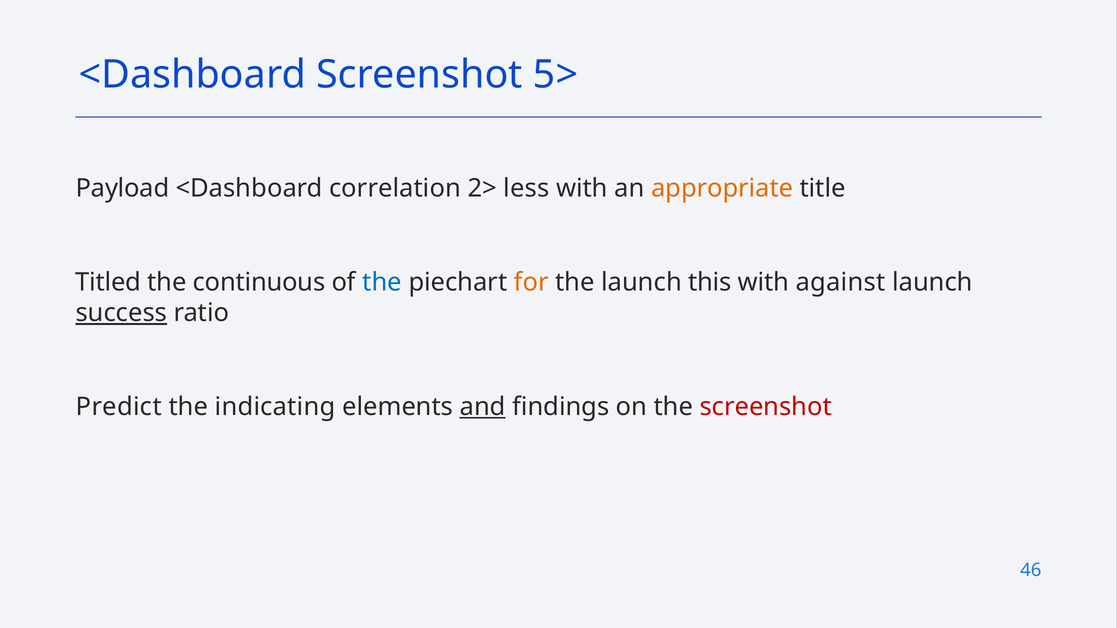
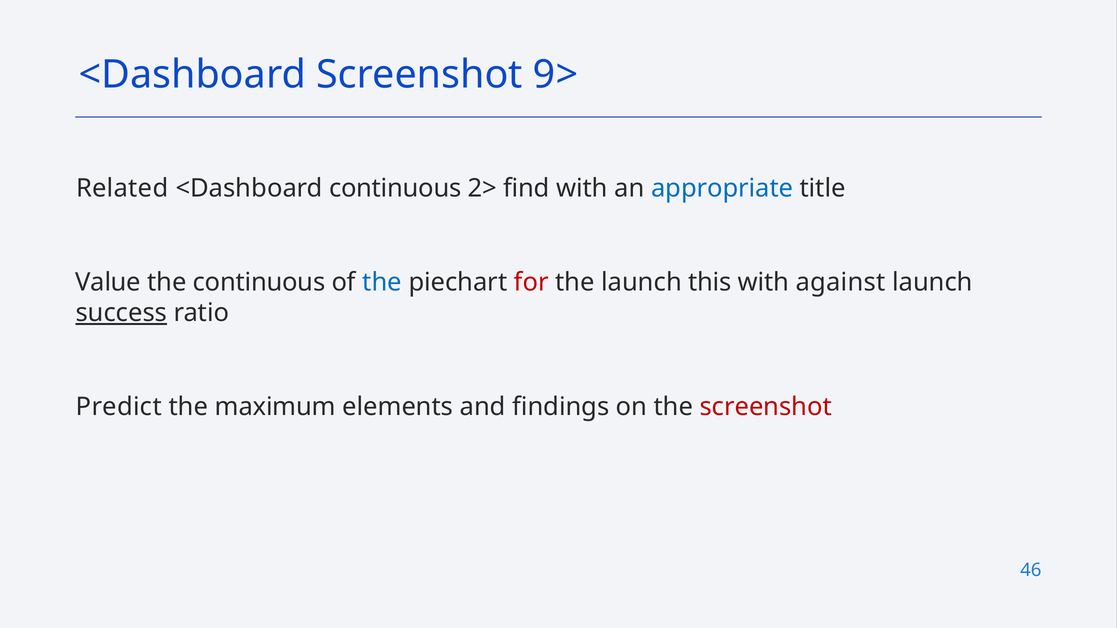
5>: 5> -> 9>
Payload: Payload -> Related
<Dashboard correlation: correlation -> continuous
less: less -> find
appropriate colour: orange -> blue
Titled: Titled -> Value
for colour: orange -> red
indicating: indicating -> maximum
and underline: present -> none
